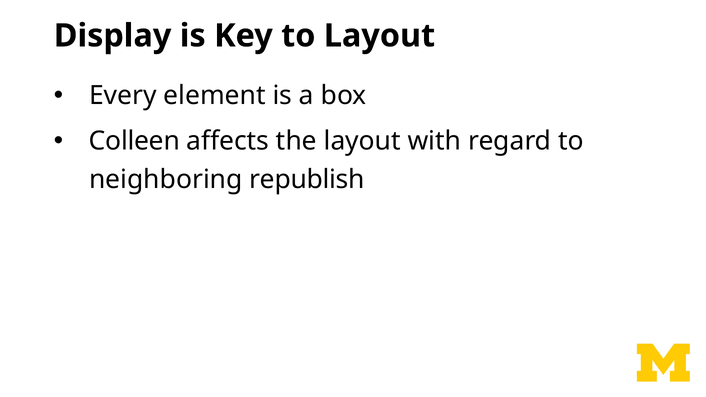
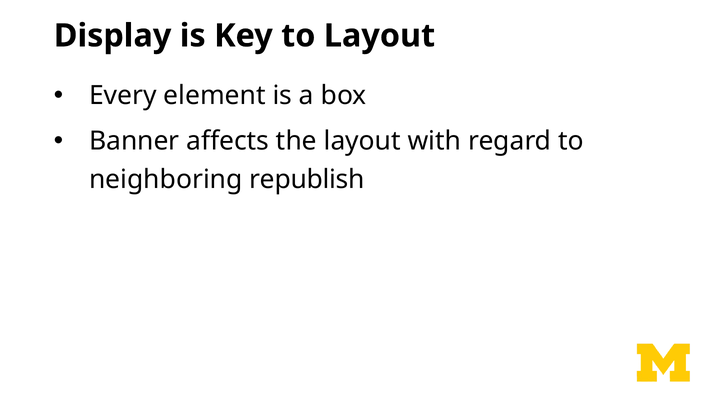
Colleen: Colleen -> Banner
